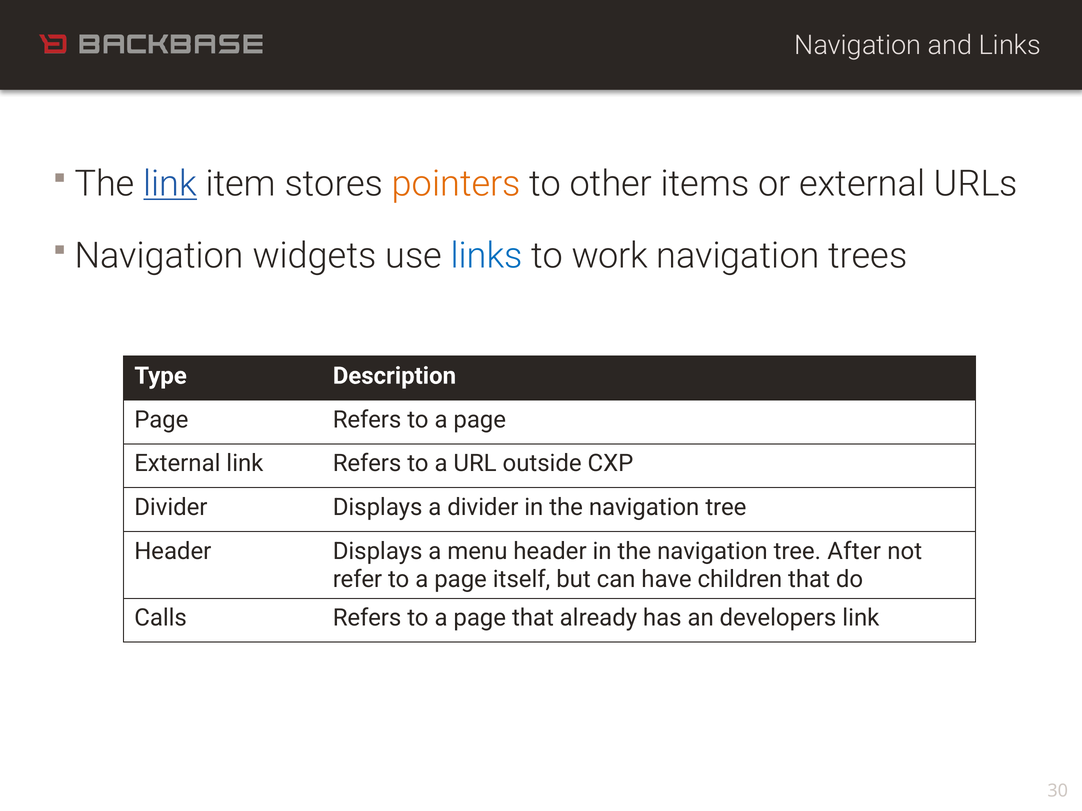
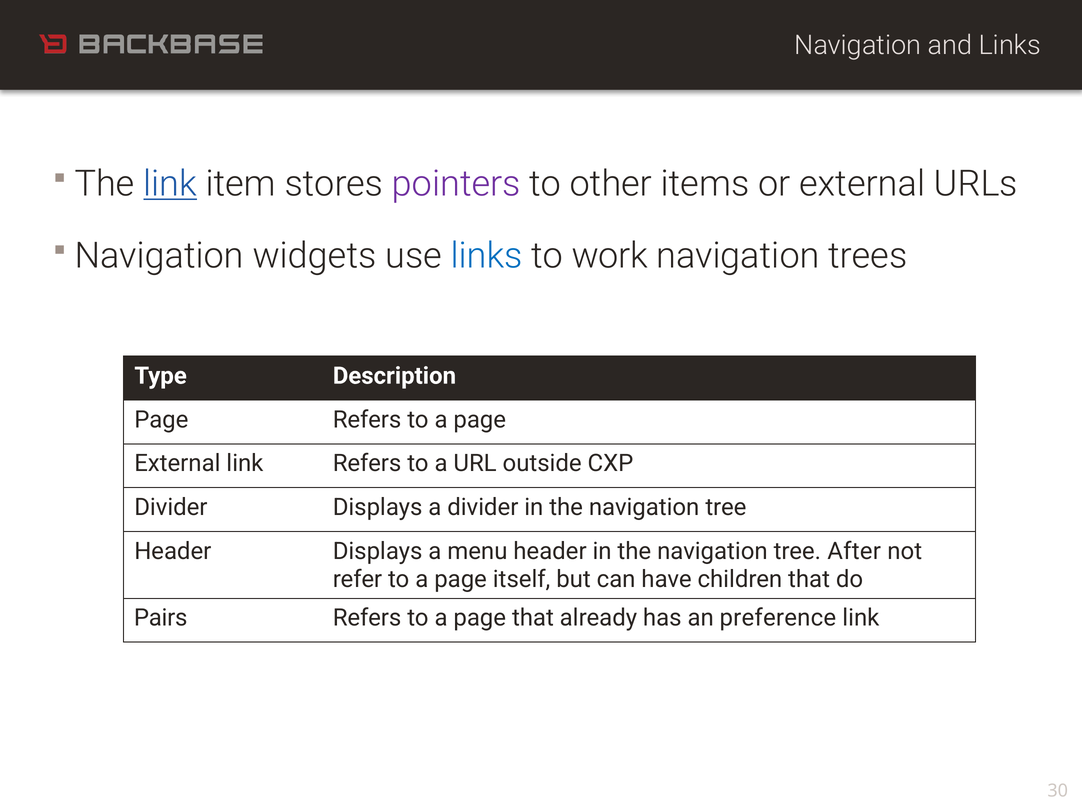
pointers colour: orange -> purple
Calls: Calls -> Pairs
developers: developers -> preference
